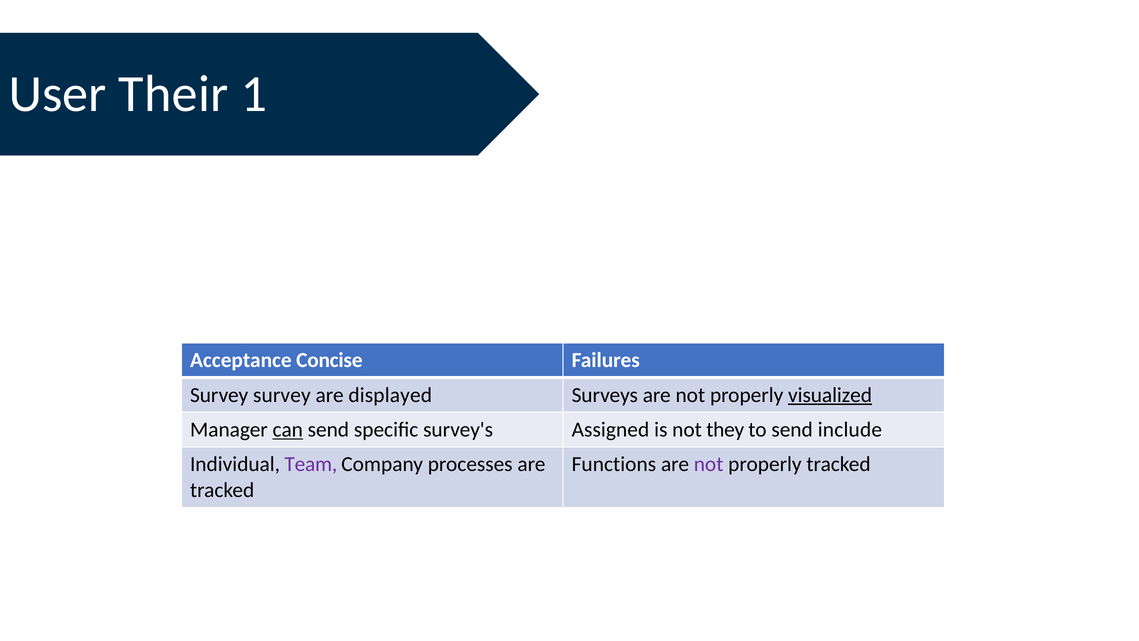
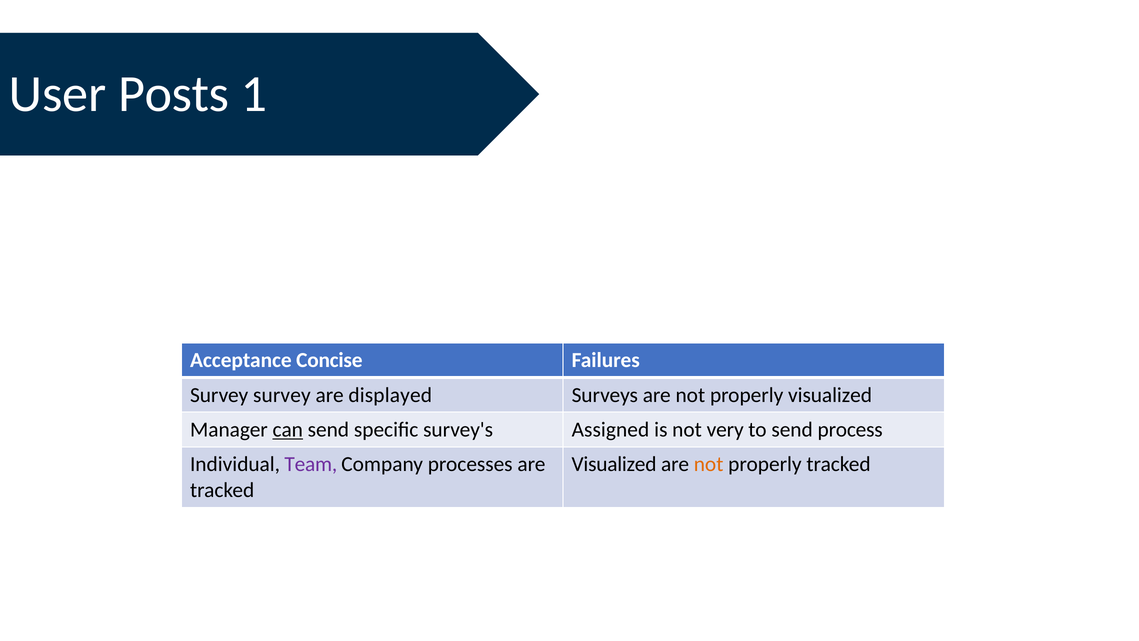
Their: Their -> Posts
visualized at (830, 395) underline: present -> none
they: they -> very
include: include -> process
Functions at (614, 464): Functions -> Visualized
not at (709, 464) colour: purple -> orange
